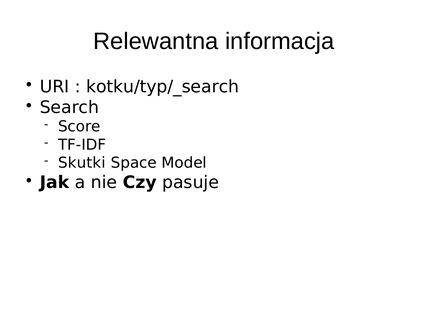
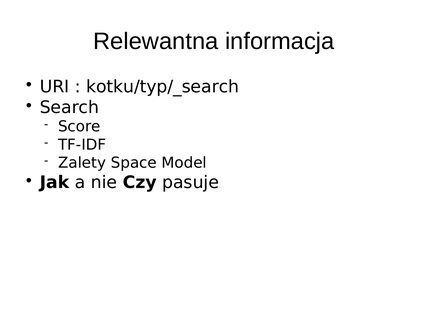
Skutki: Skutki -> Zalety
